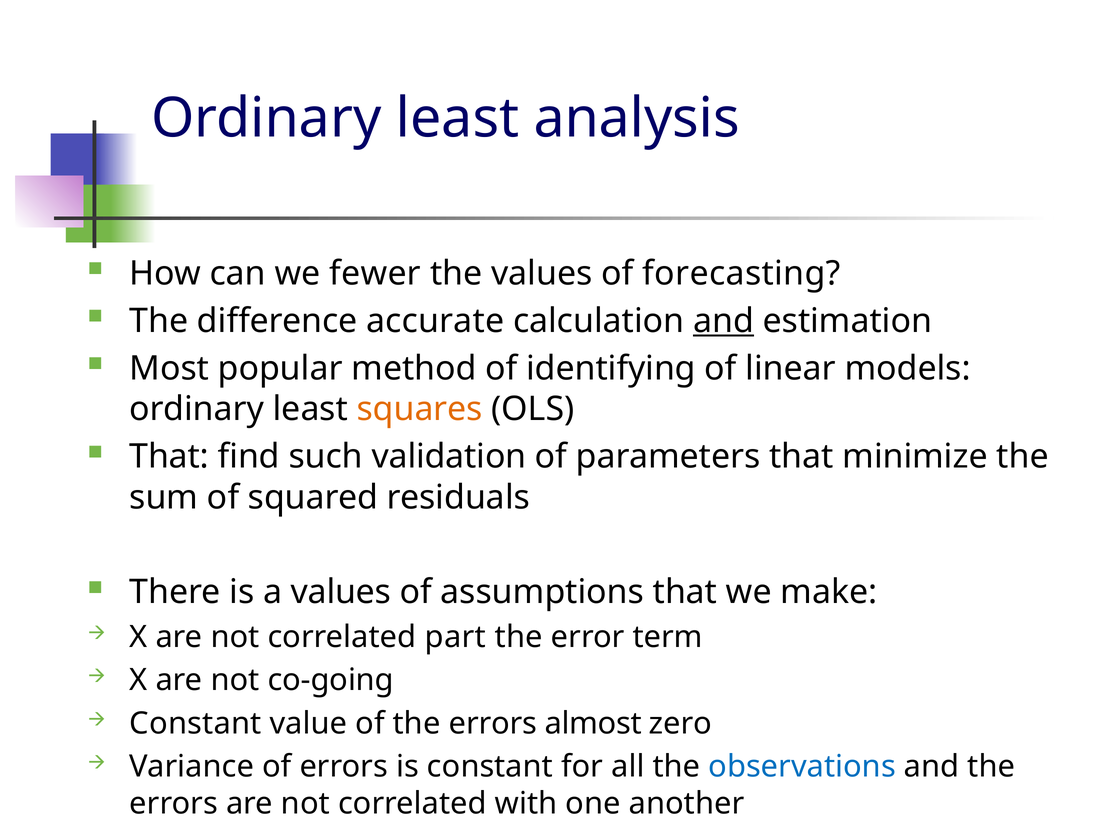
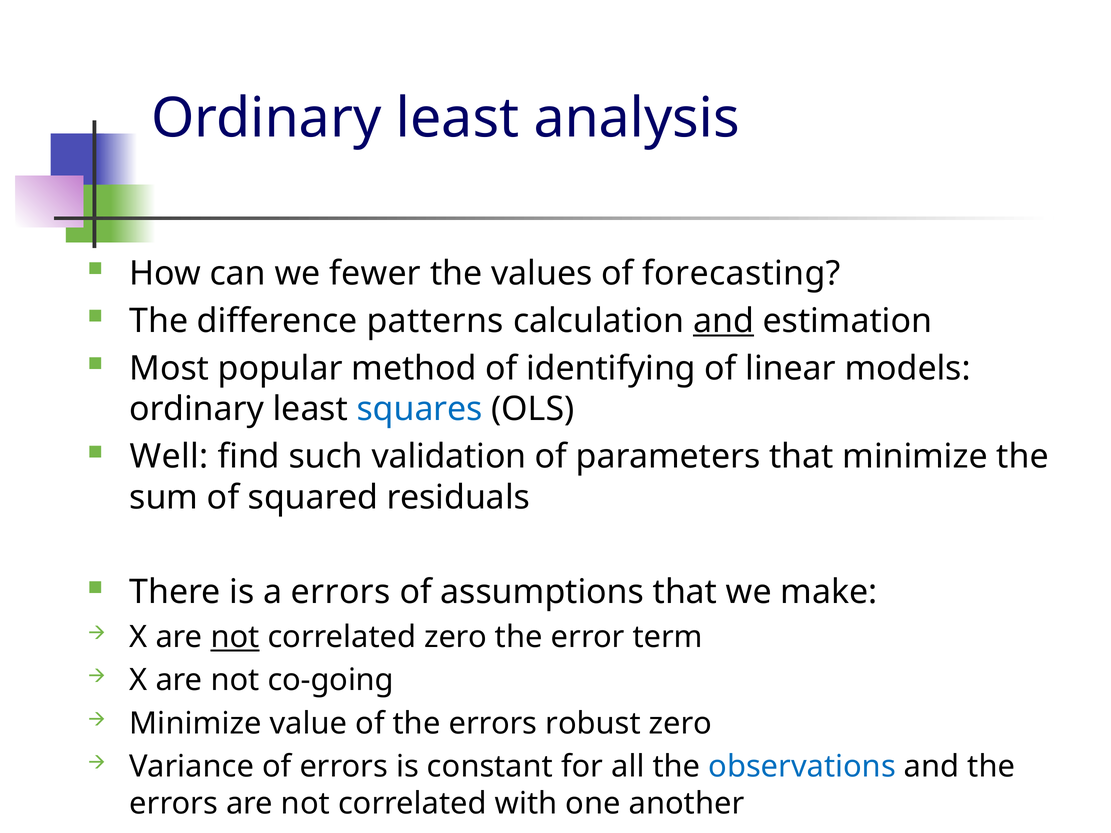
accurate: accurate -> patterns
squares colour: orange -> blue
That at (169, 457): That -> Well
a values: values -> errors
not at (235, 637) underline: none -> present
correlated part: part -> zero
Constant at (195, 724): Constant -> Minimize
almost: almost -> robust
